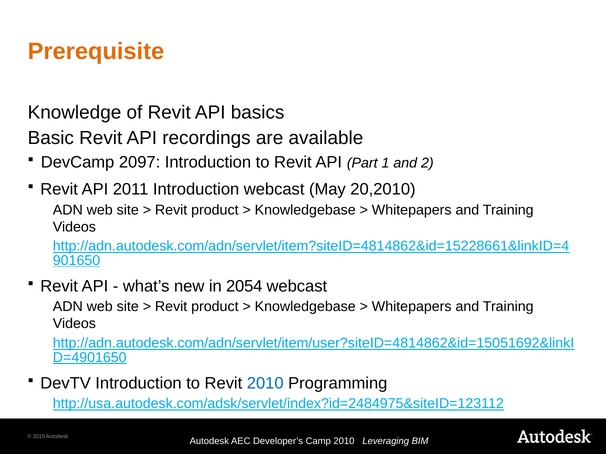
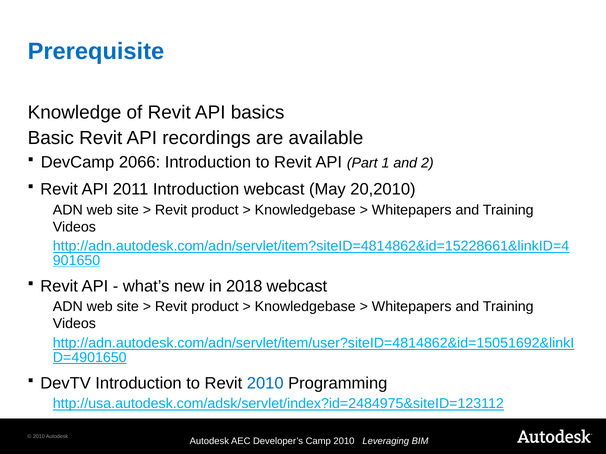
Prerequisite colour: orange -> blue
2097: 2097 -> 2066
2054: 2054 -> 2018
